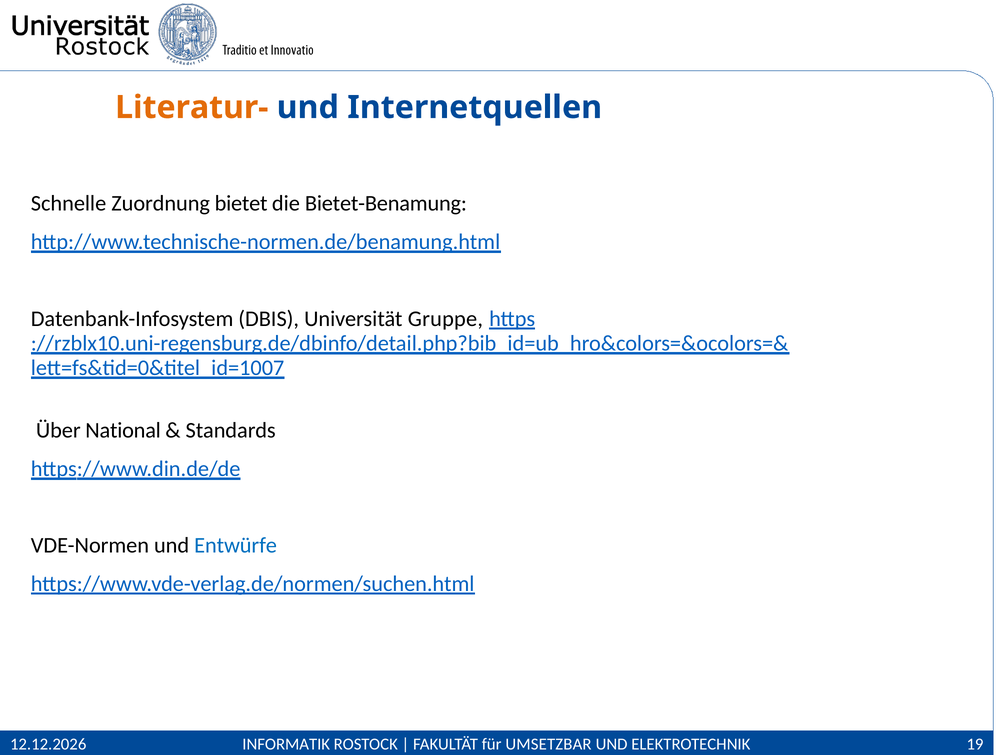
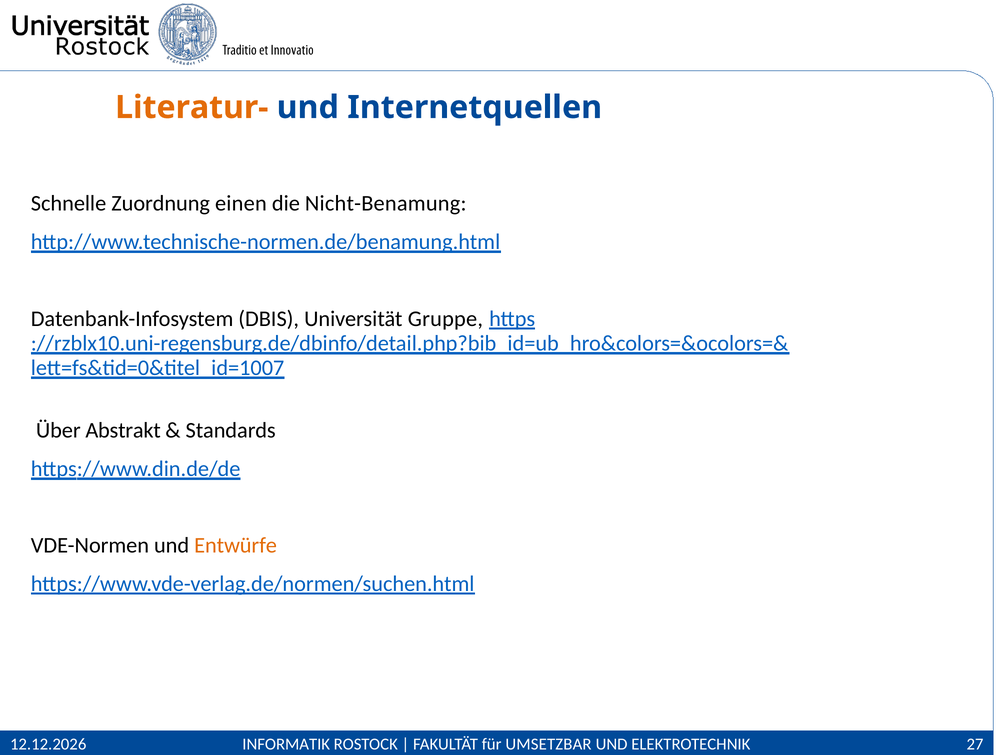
bietet: bietet -> einen
Bietet-Benamung: Bietet-Benamung -> Nicht-Benamung
National: National -> Abstrakt
Entwürfe colour: blue -> orange
19: 19 -> 27
